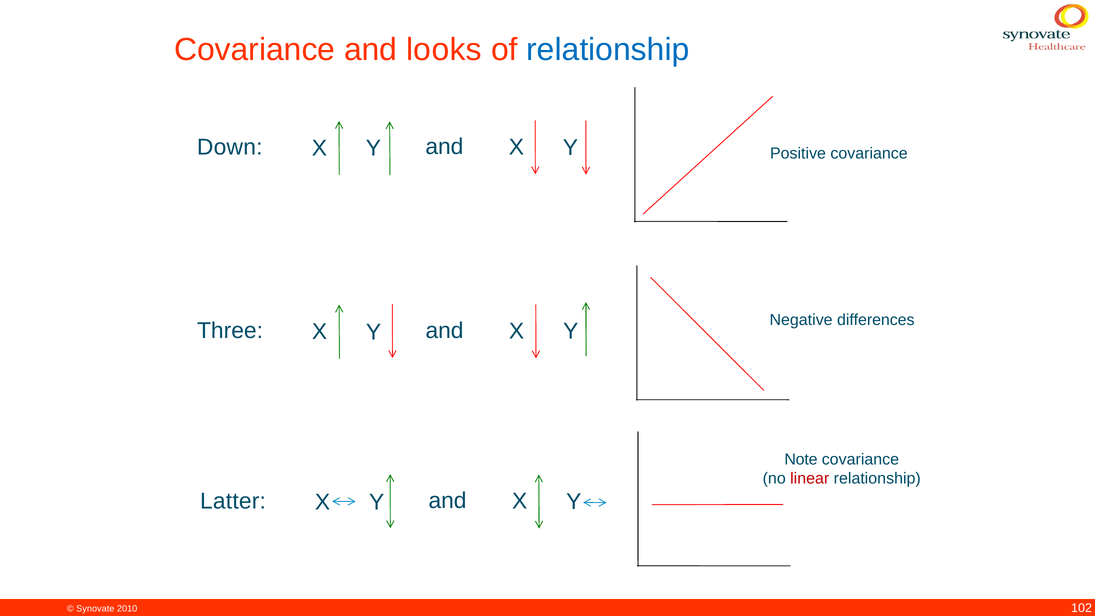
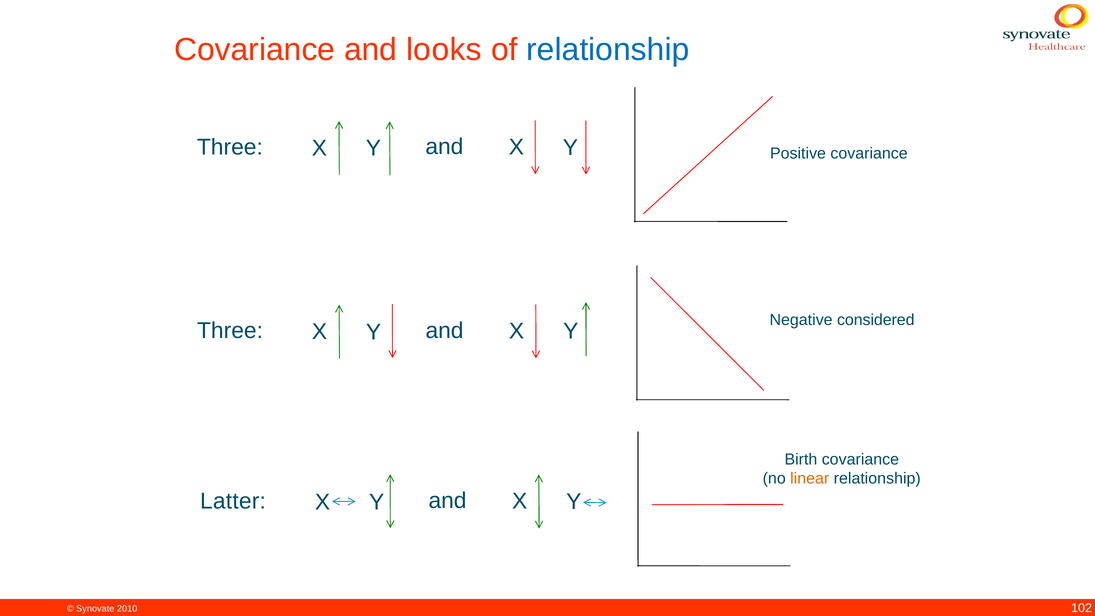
Down at (230, 147): Down -> Three
differences: differences -> considered
Note: Note -> Birth
linear colour: red -> orange
